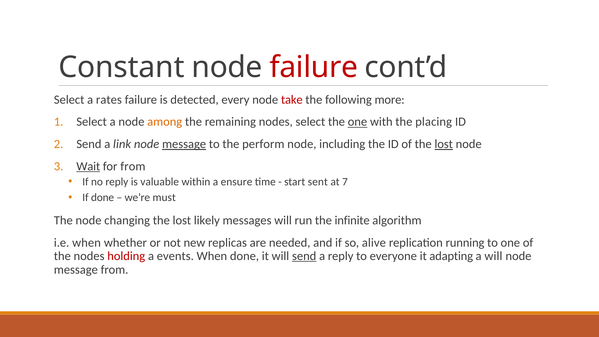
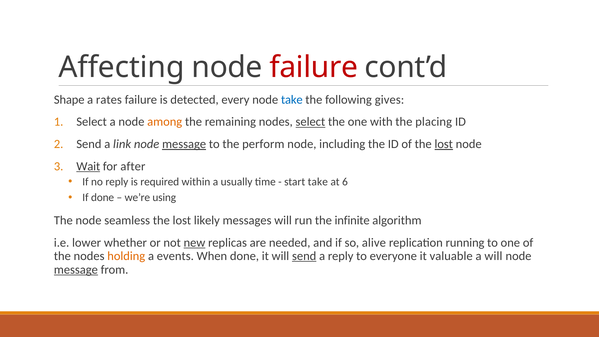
Constant: Constant -> Affecting
Select at (69, 100): Select -> Shape
take at (292, 100) colour: red -> blue
more: more -> gives
select at (310, 122) underline: none -> present
one at (358, 122) underline: present -> none
for from: from -> after
valuable: valuable -> required
ensure: ensure -> usually
start sent: sent -> take
7: 7 -> 6
must: must -> using
changing: changing -> seamless
i.e when: when -> lower
new underline: none -> present
holding colour: red -> orange
adapting: adapting -> valuable
message at (76, 270) underline: none -> present
